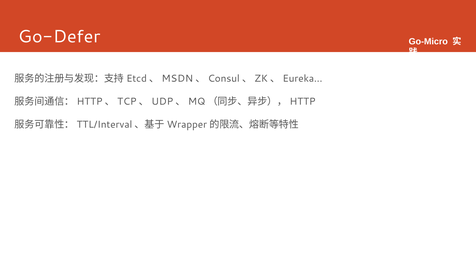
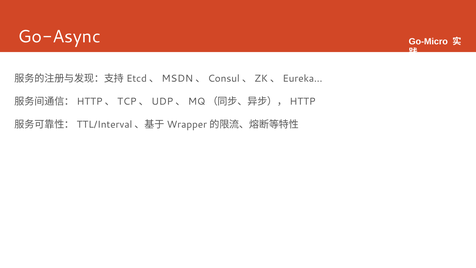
Go-Defer: Go-Defer -> Go-Async
